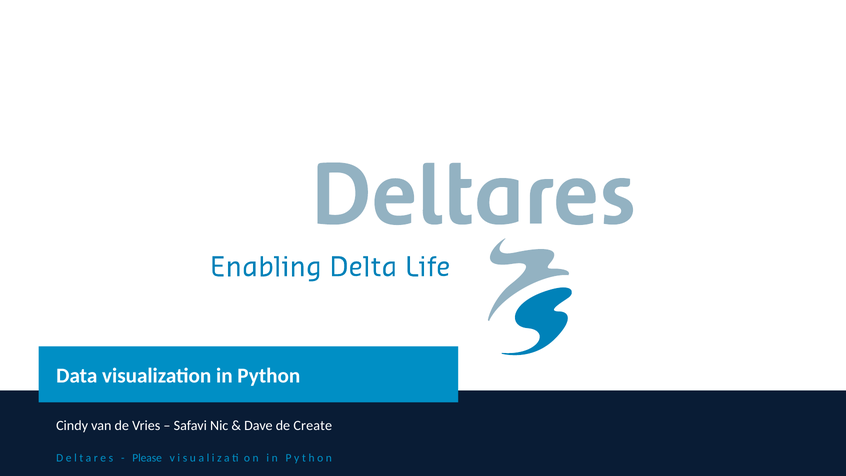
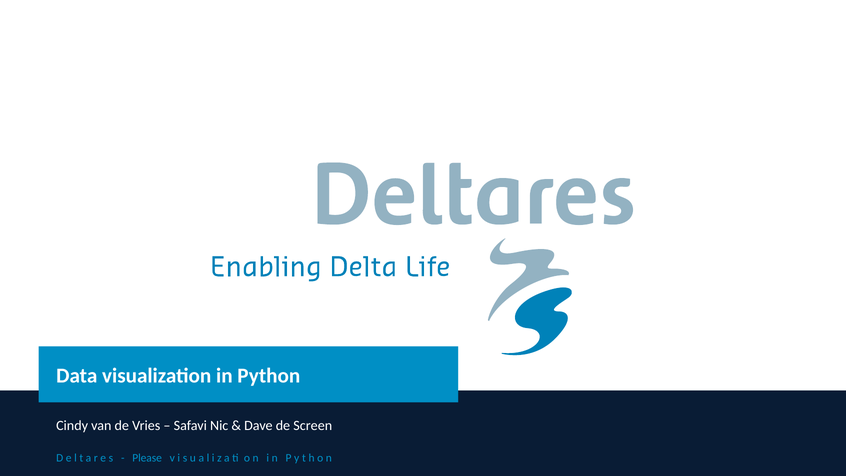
Create: Create -> Screen
